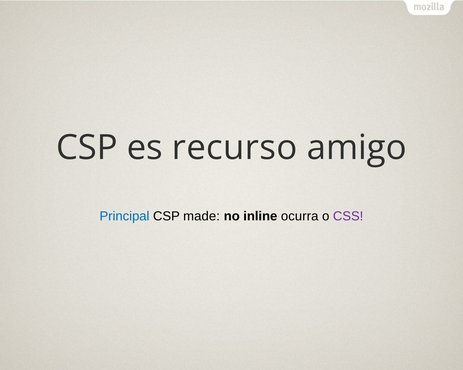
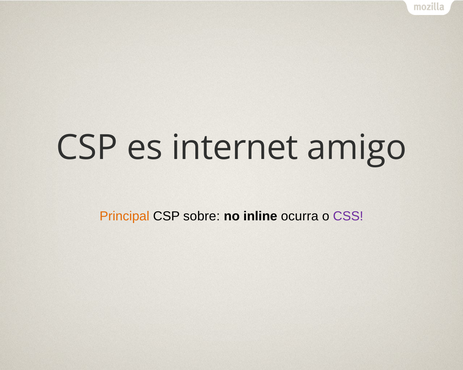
recurso: recurso -> internet
Principal colour: blue -> orange
made: made -> sobre
